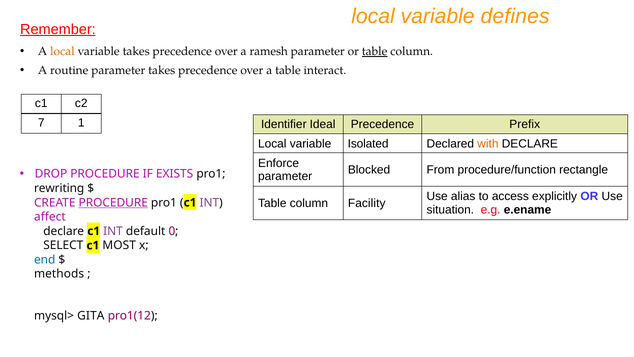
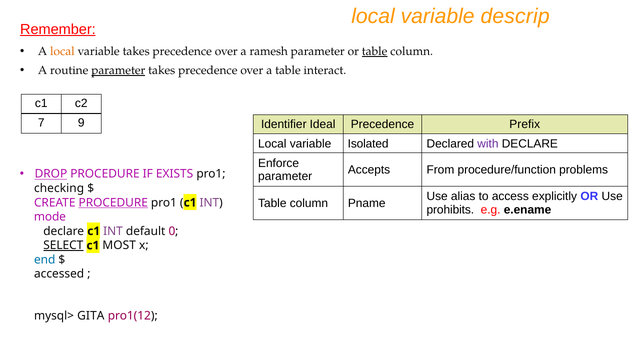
defines: defines -> descrip
parameter at (118, 70) underline: none -> present
1: 1 -> 9
with colour: orange -> purple
Blocked: Blocked -> Accepts
rectangle: rectangle -> problems
DROP underline: none -> present
rewriting: rewriting -> checking
Facility: Facility -> Pname
situation: situation -> prohibits
affect: affect -> mode
SELECT underline: none -> present
methods: methods -> accessed
